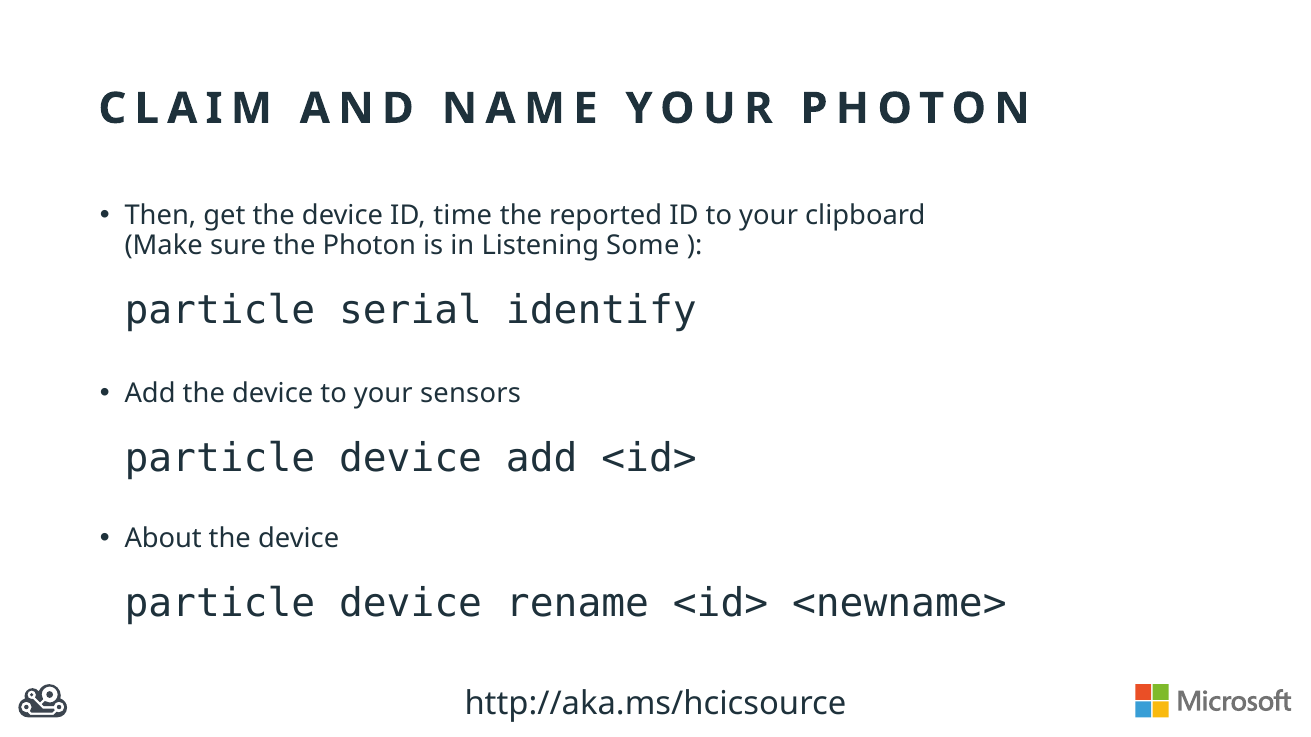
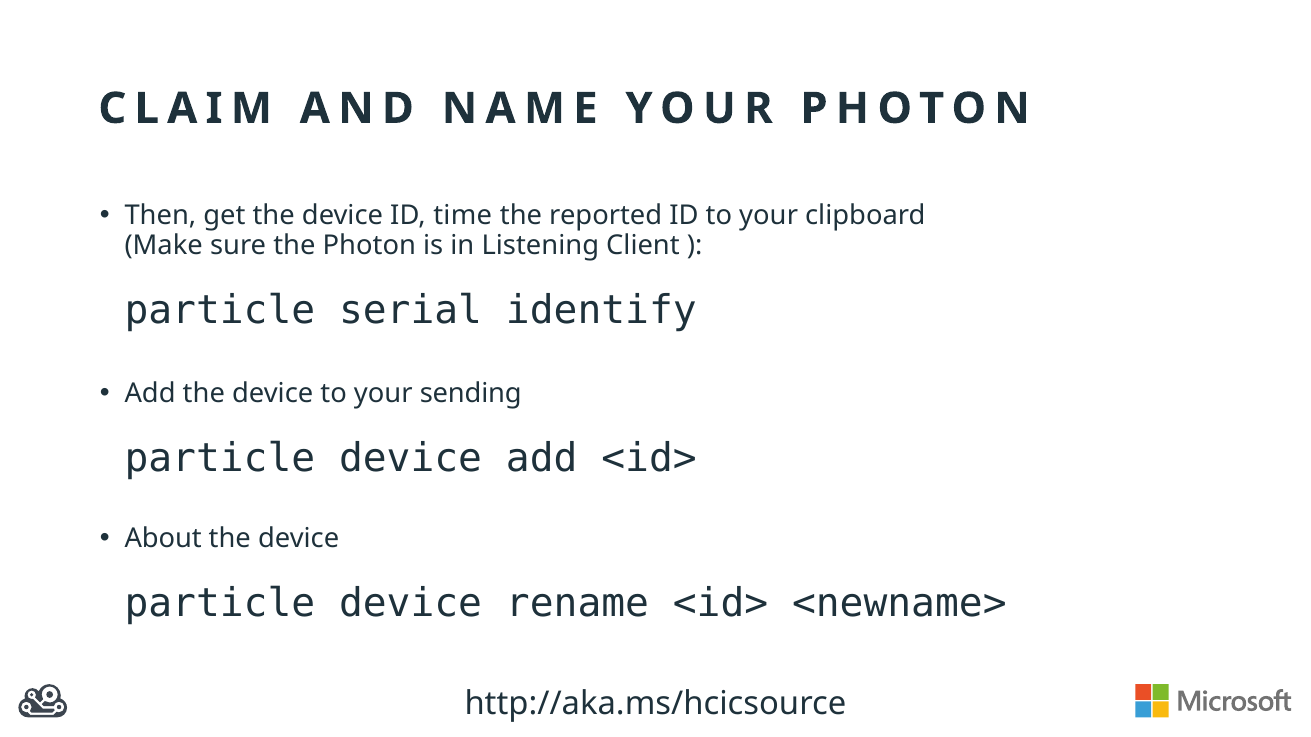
Some: Some -> Client
sensors: sensors -> sending
